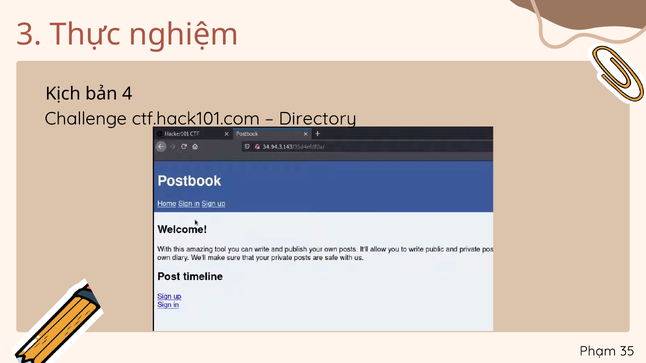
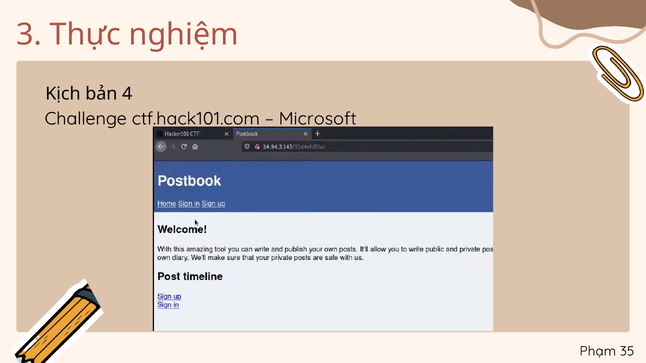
Directory: Directory -> Microsoft
